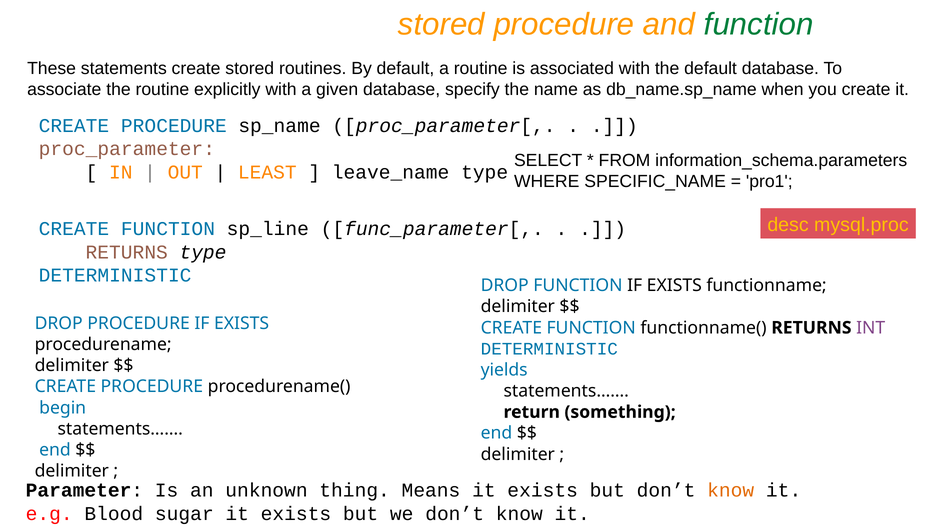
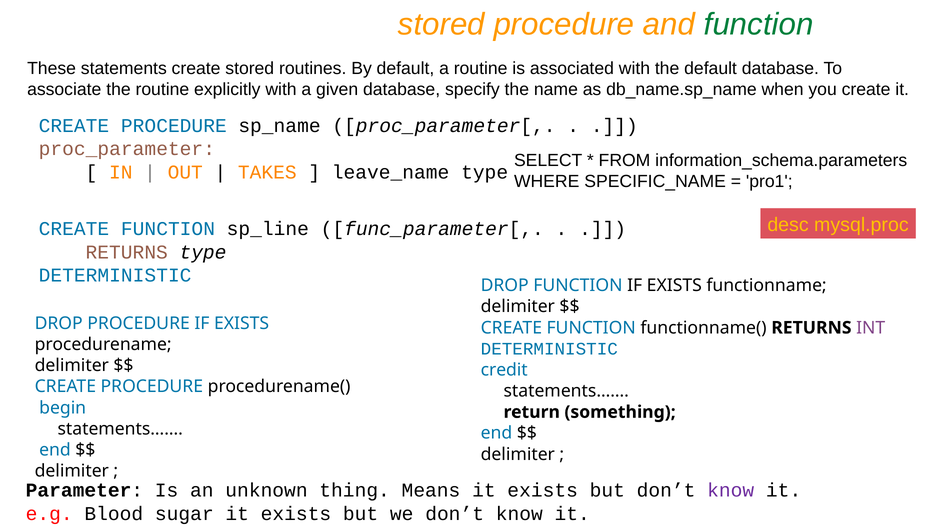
LEAST: LEAST -> TAKES
yields: yields -> credit
know at (731, 491) colour: orange -> purple
